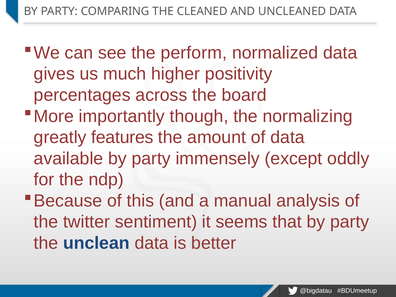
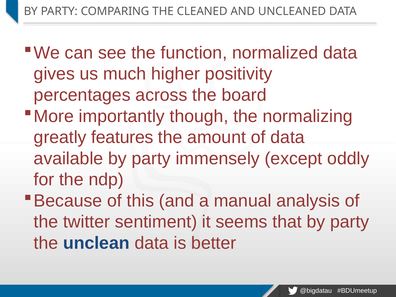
perform: perform -> function
